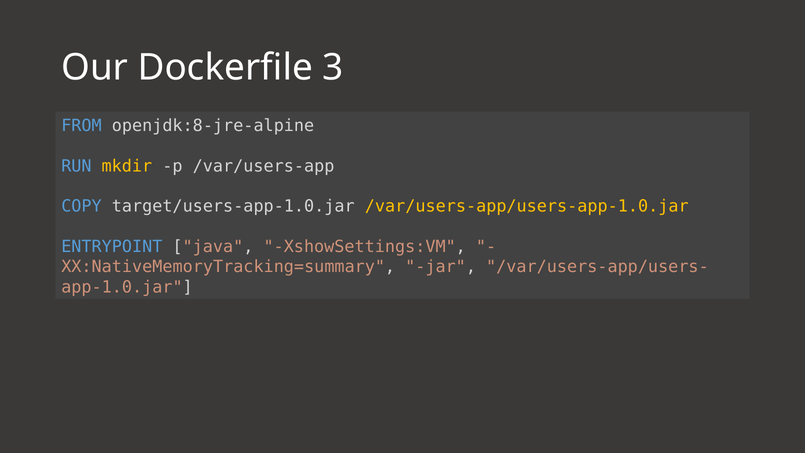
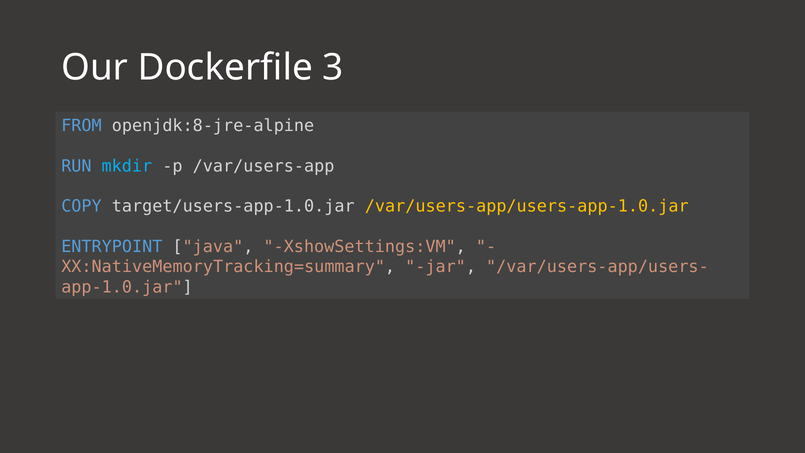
mkdir colour: yellow -> light blue
